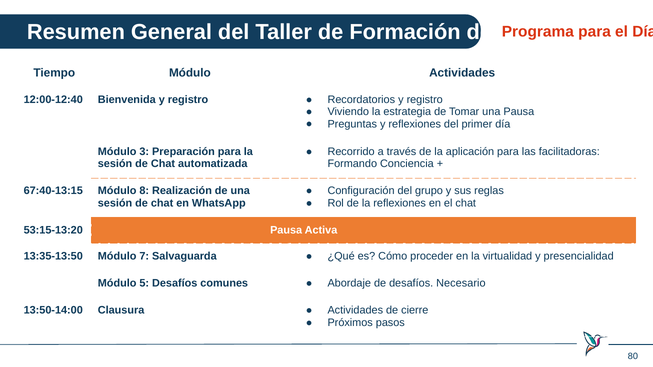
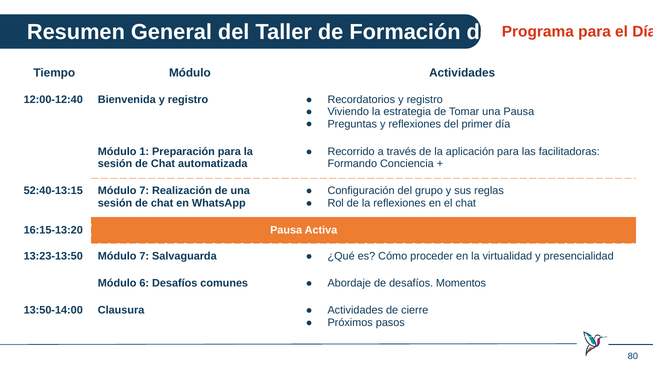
3: 3 -> 1
67:40-13:15: 67:40-13:15 -> 52:40-13:15
8 at (144, 191): 8 -> 7
53:15-13:20: 53:15-13:20 -> 16:15-13:20
13:35-13:50: 13:35-13:50 -> 13:23-13:50
5: 5 -> 6
Necesario: Necesario -> Momentos
